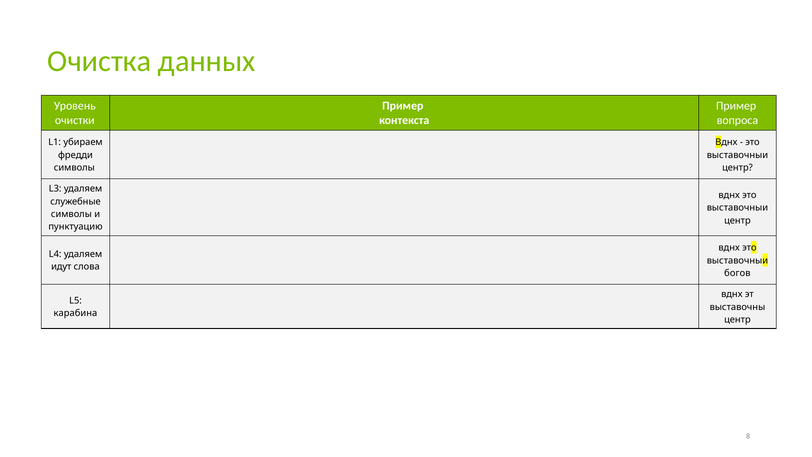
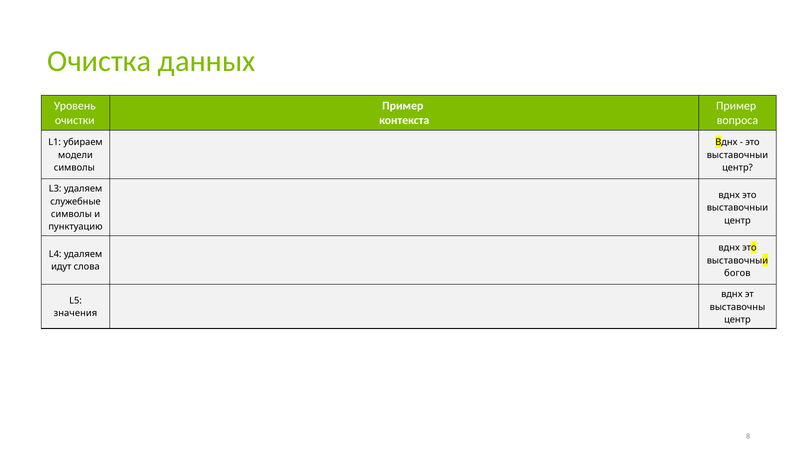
фредди: фредди -> модели
карабина: карабина -> значения
